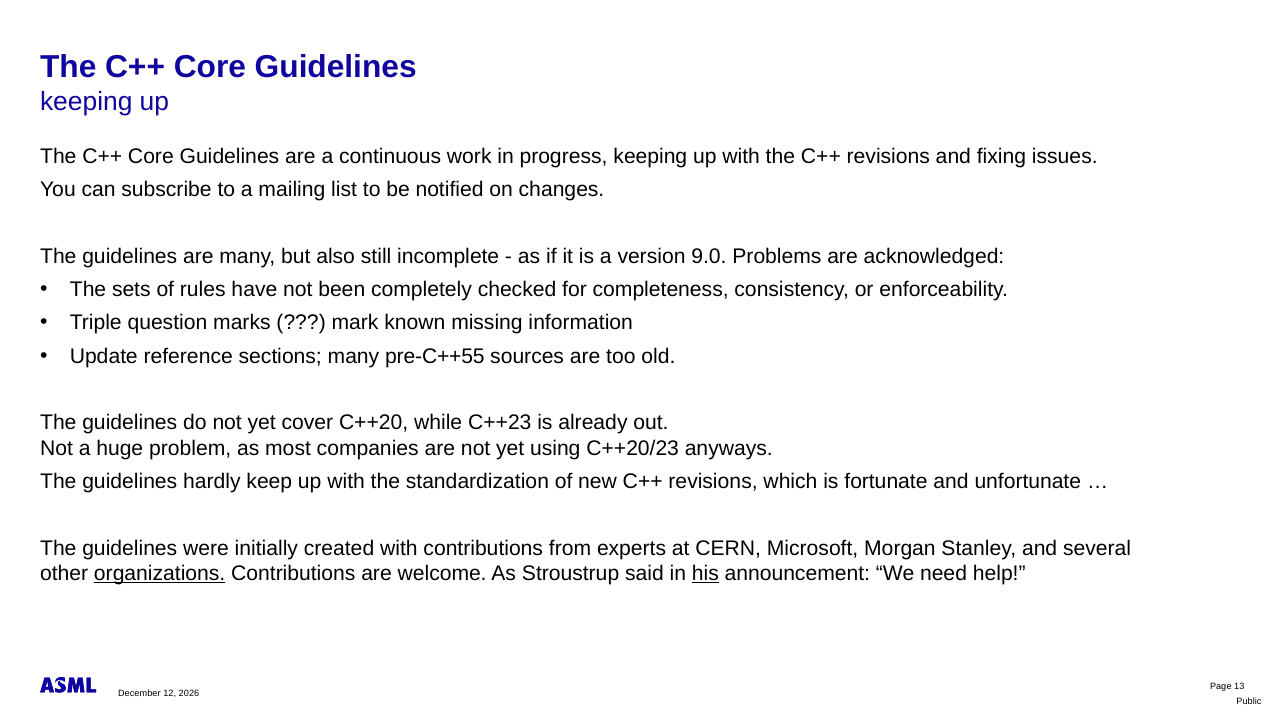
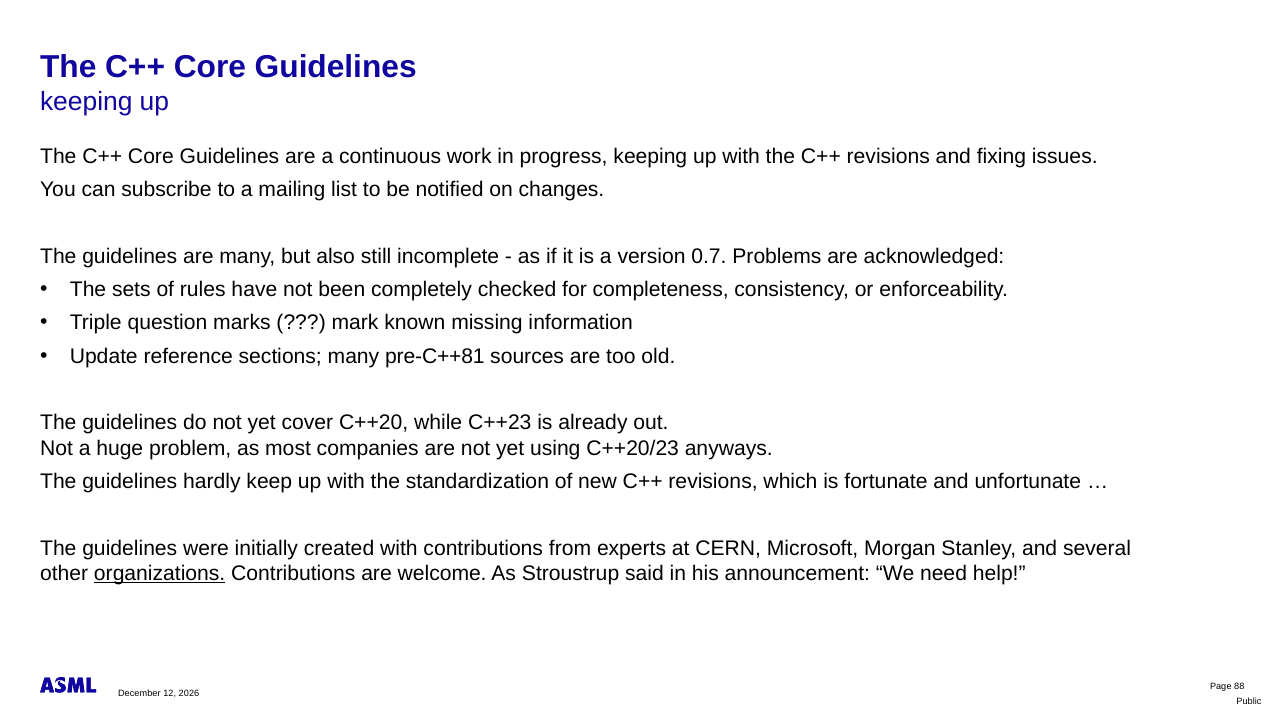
9.0: 9.0 -> 0.7
pre-C++55: pre-C++55 -> pre-C++81
his underline: present -> none
13: 13 -> 88
